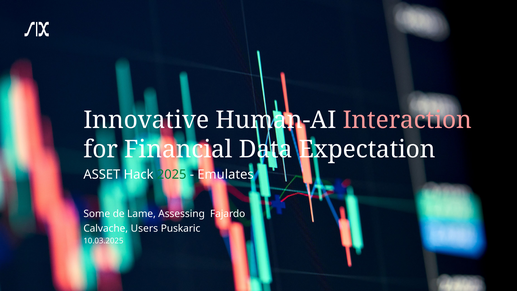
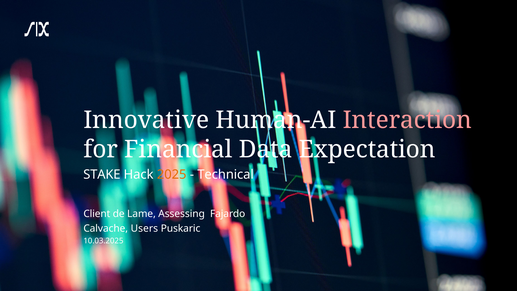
ASSET: ASSET -> STAKE
2025 colour: green -> orange
Emulates: Emulates -> Technical
Some: Some -> Client
